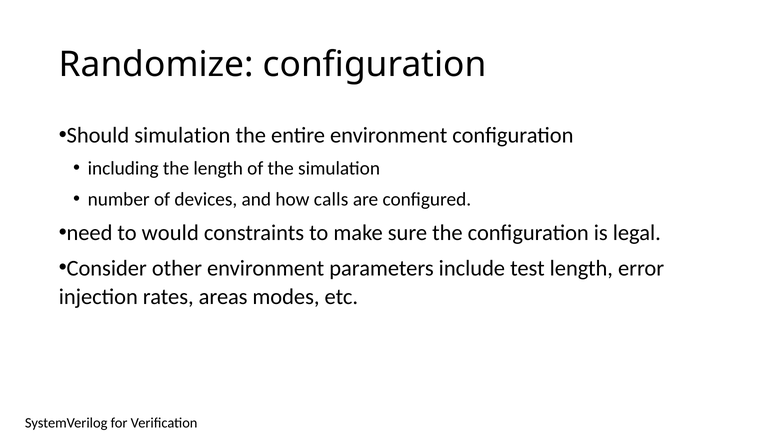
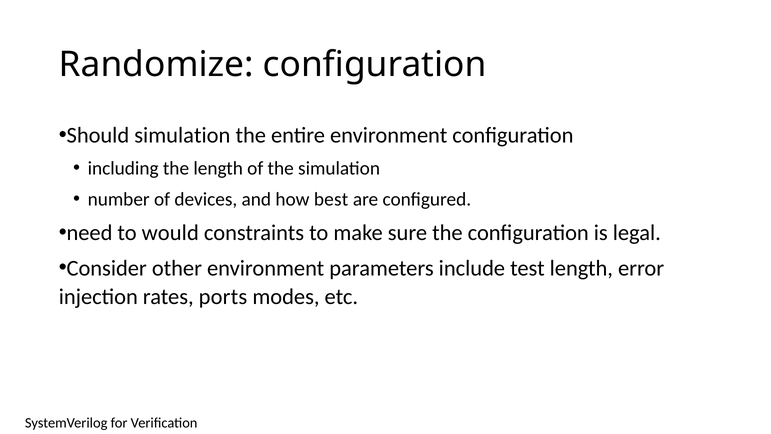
calls: calls -> best
areas: areas -> ports
